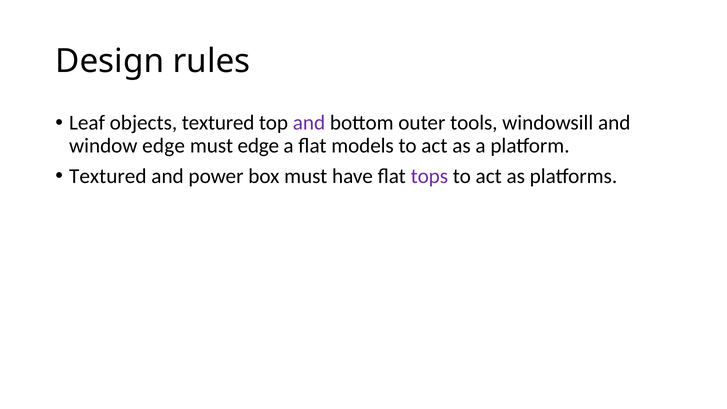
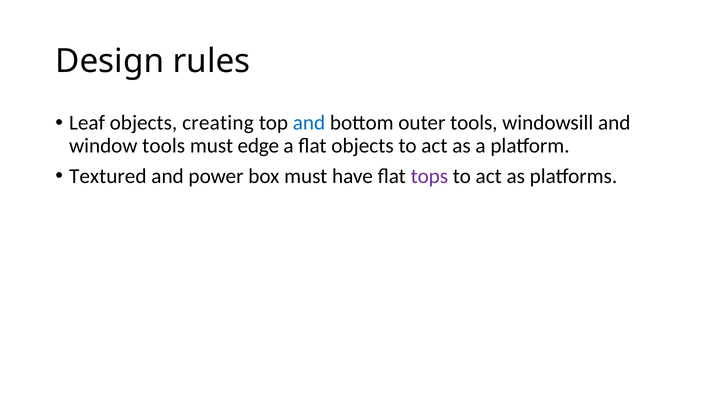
objects textured: textured -> creating
and at (309, 123) colour: purple -> blue
window edge: edge -> tools
flat models: models -> objects
